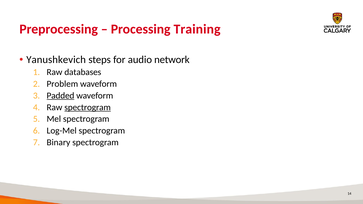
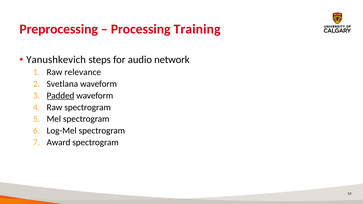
databases: databases -> relevance
Problem: Problem -> Svetlana
spectrogram at (88, 107) underline: present -> none
Binary: Binary -> Award
